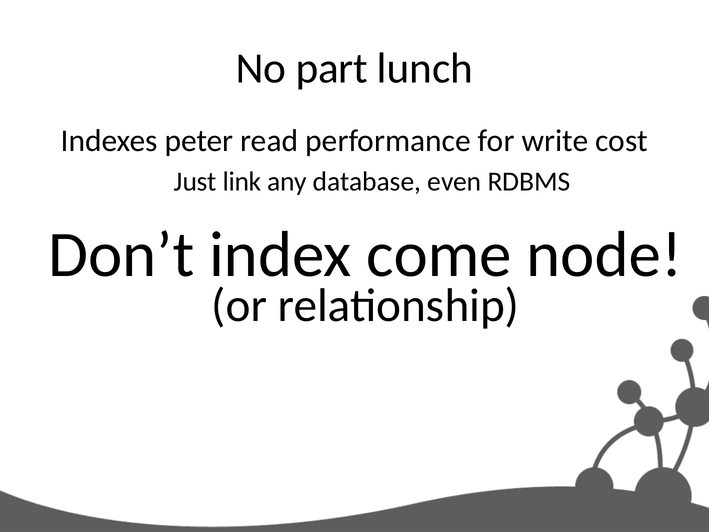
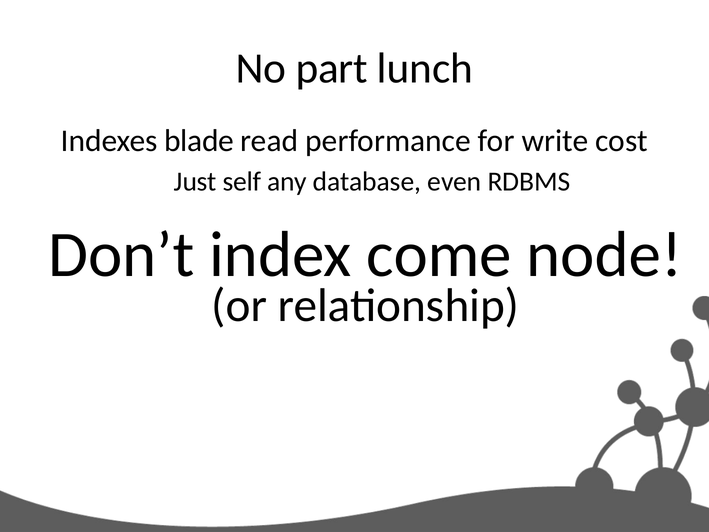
peter: peter -> blade
link: link -> self
